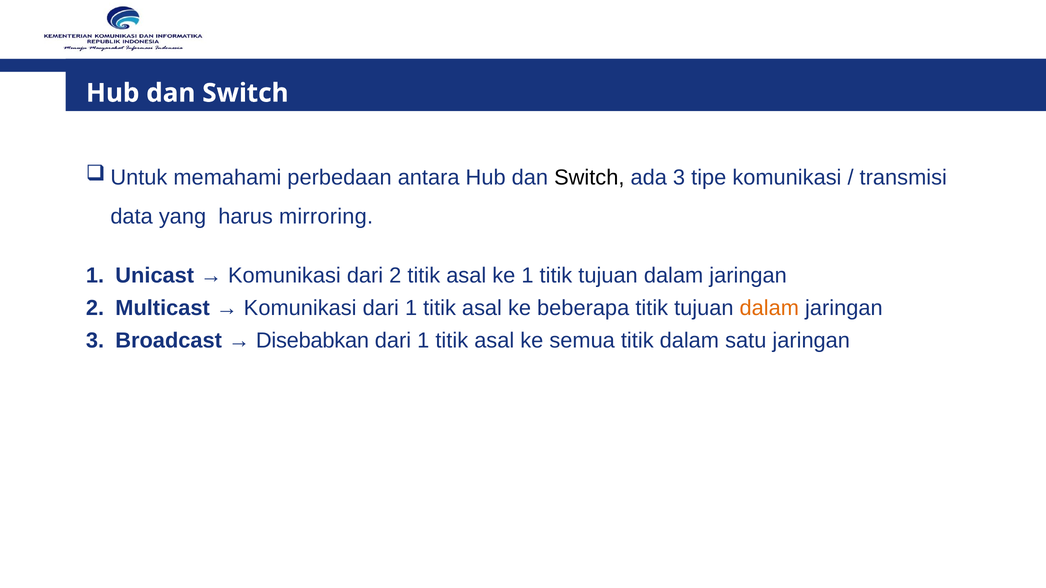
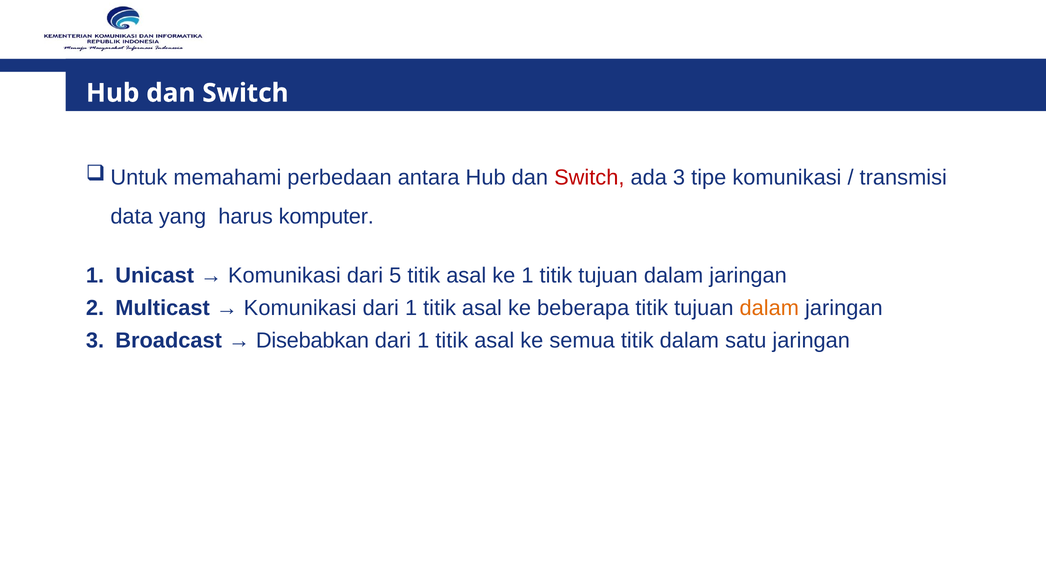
Switch at (589, 177) colour: black -> red
mirroring: mirroring -> komputer
dari 2: 2 -> 5
